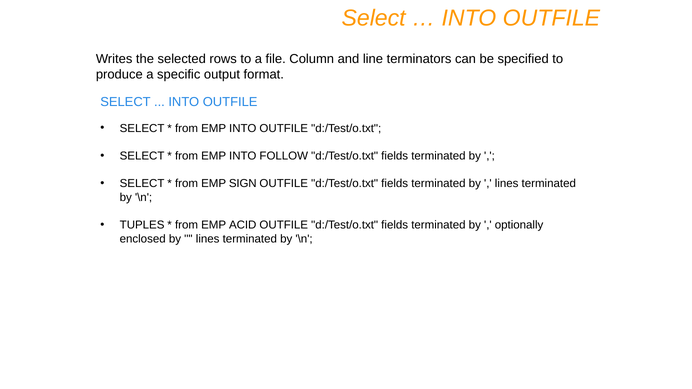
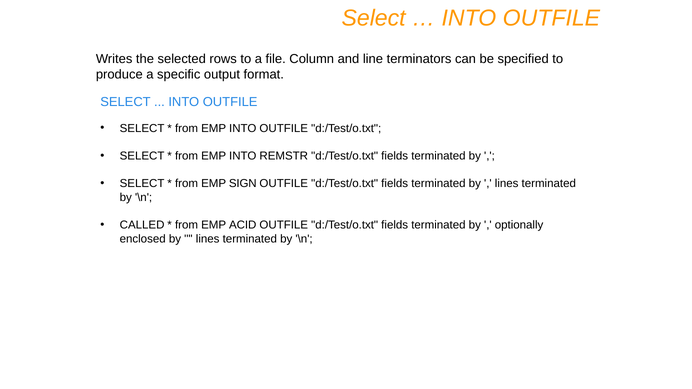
FOLLOW: FOLLOW -> REMSTR
TUPLES: TUPLES -> CALLED
